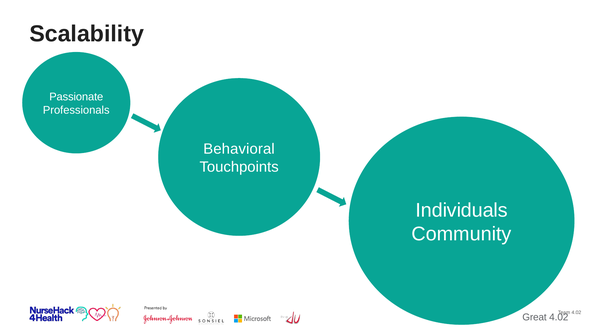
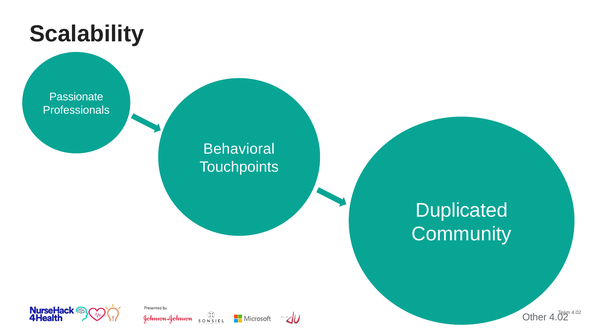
Individuals: Individuals -> Duplicated
Great: Great -> Other
